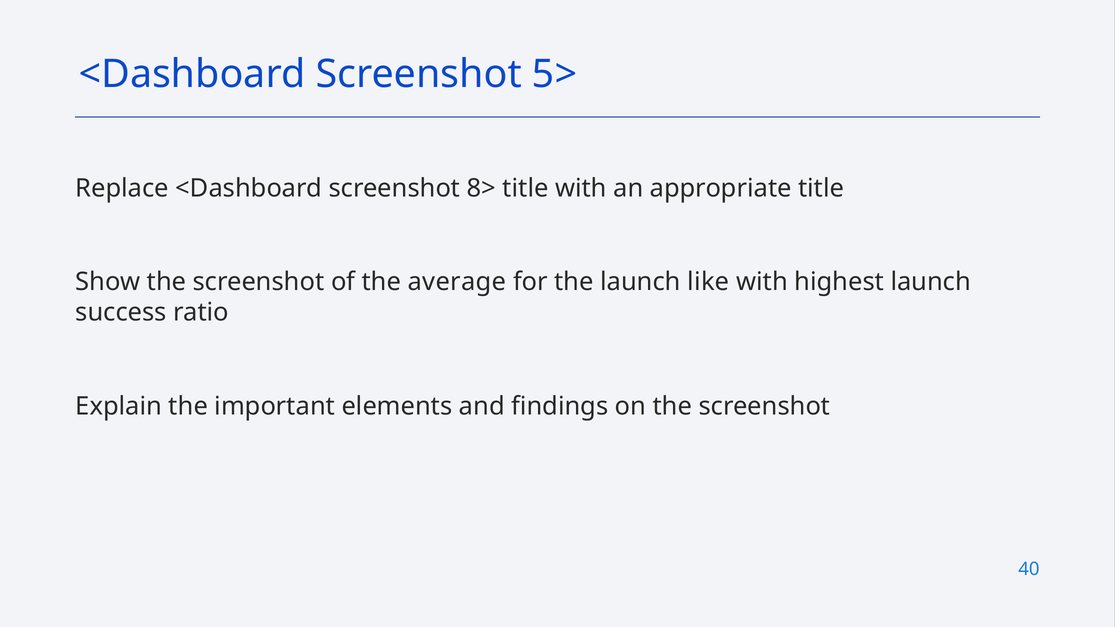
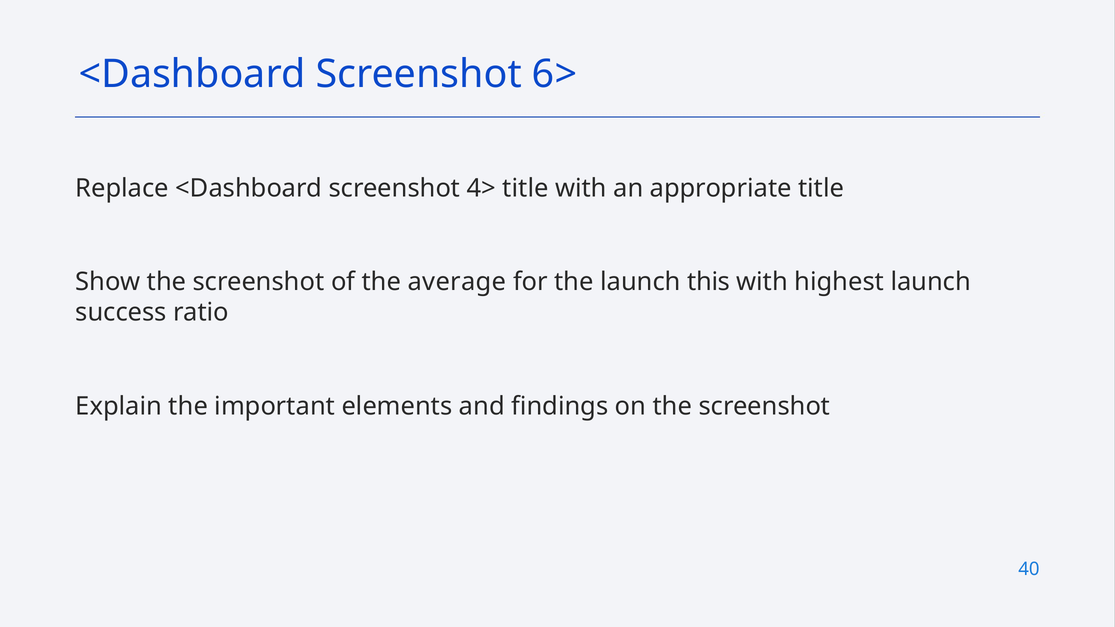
5>: 5> -> 6>
8>: 8> -> 4>
like: like -> this
